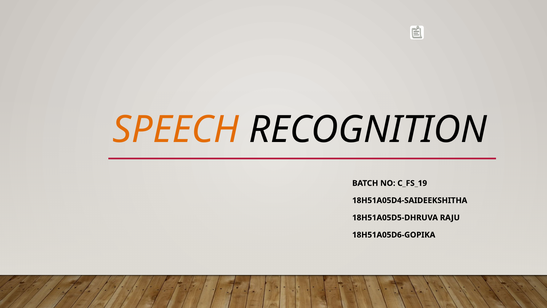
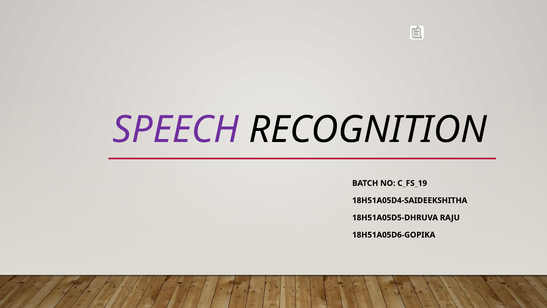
SPEECH colour: orange -> purple
